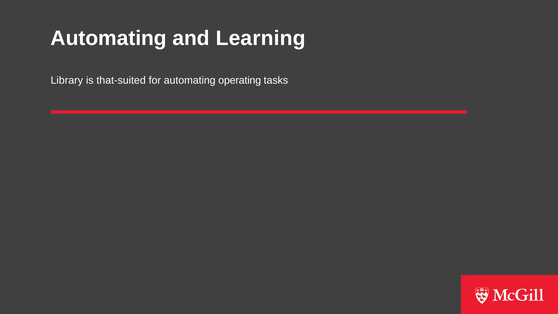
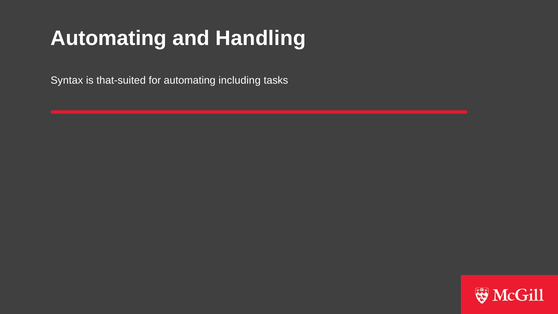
Learning: Learning -> Handling
Library: Library -> Syntax
operating: operating -> including
